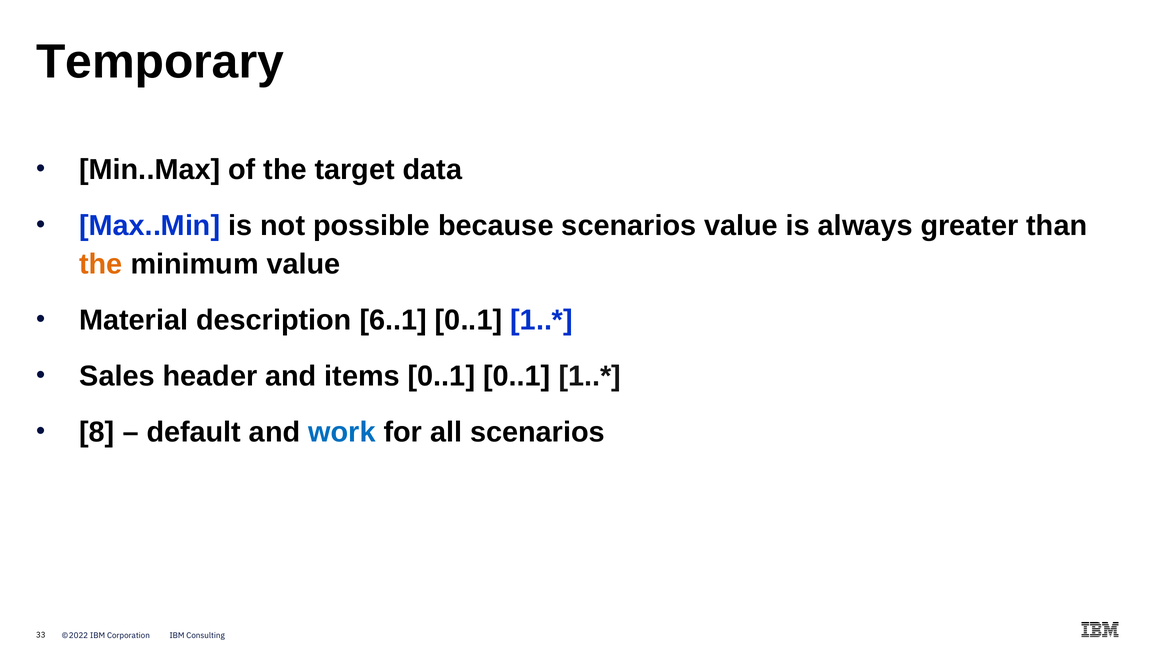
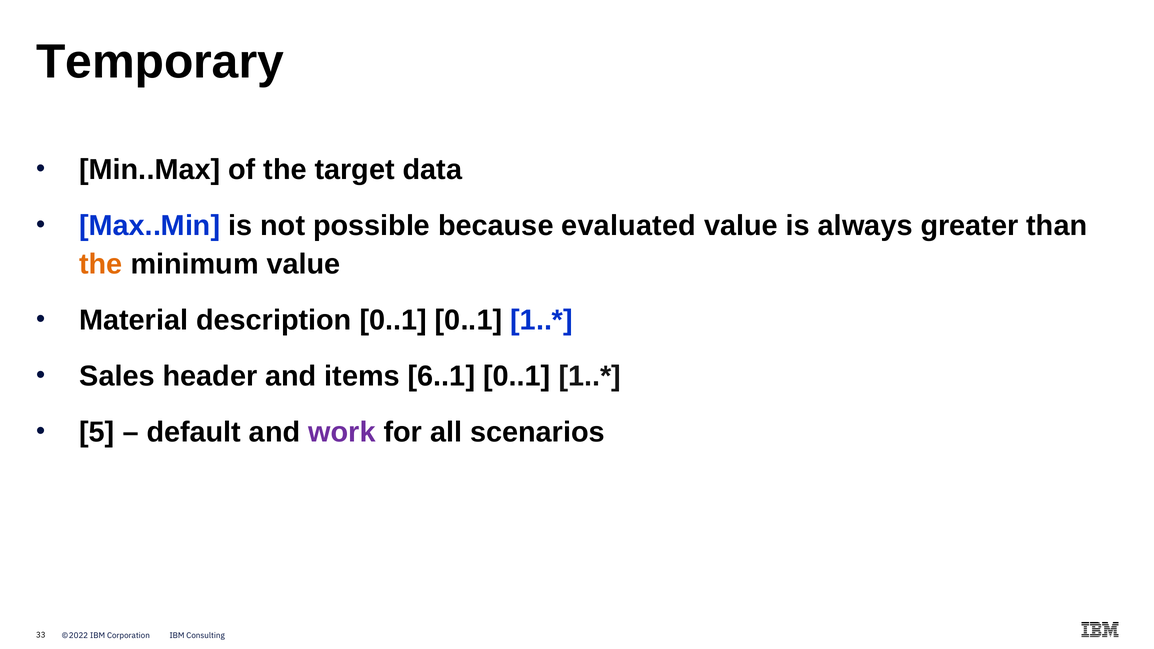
because scenarios: scenarios -> evaluated
description 6..1: 6..1 -> 0..1
items 0..1: 0..1 -> 6..1
8: 8 -> 5
work colour: blue -> purple
